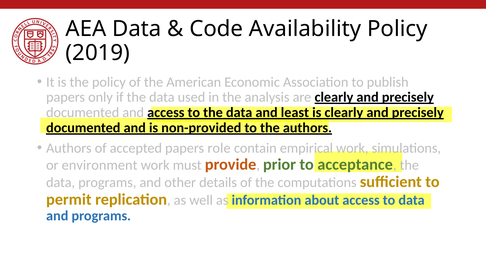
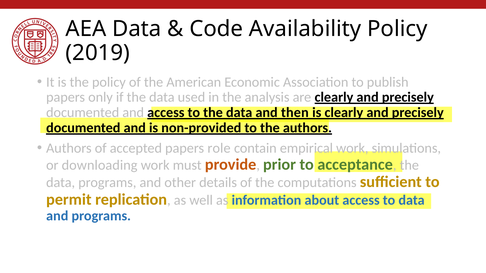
least: least -> then
environment: environment -> downloading
